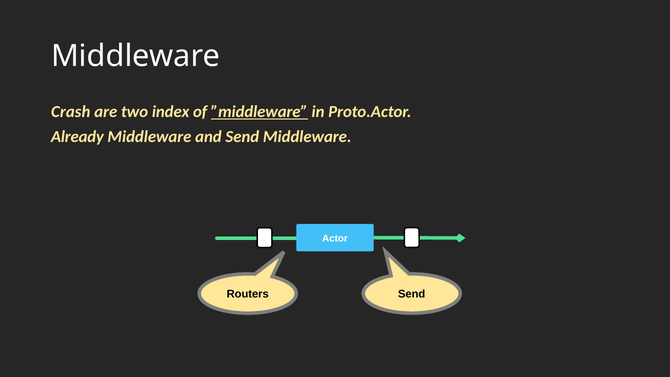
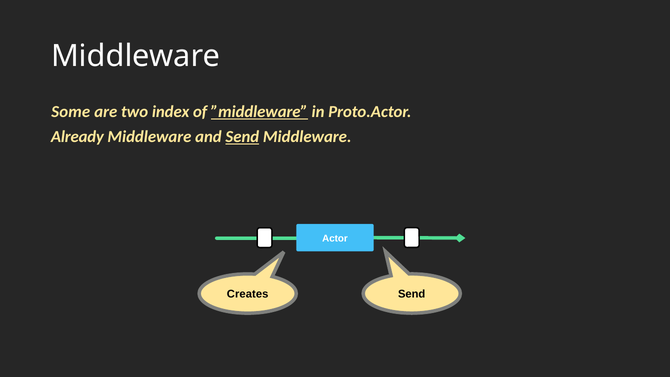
Crash: Crash -> Some
Send at (242, 137) underline: none -> present
Routers: Routers -> Creates
